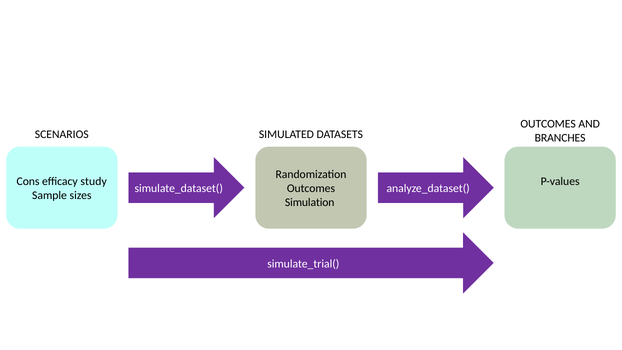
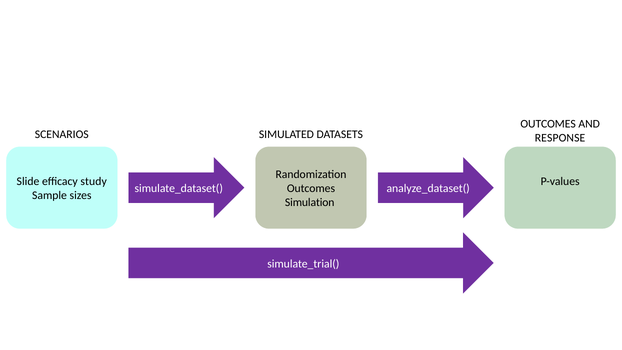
BRANCHES: BRANCHES -> RESPONSE
Cons: Cons -> Slide
